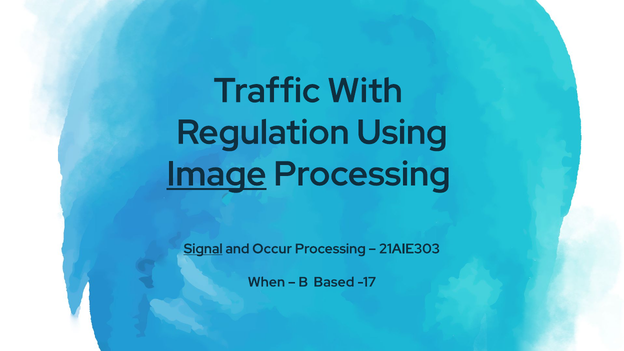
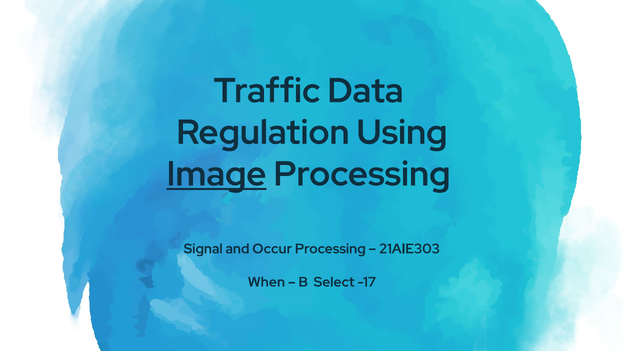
With: With -> Data
Signal underline: present -> none
Based: Based -> Select
